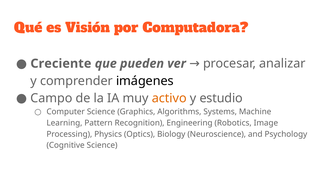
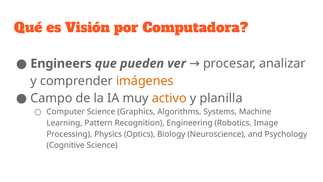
Creciente: Creciente -> Engineers
imágenes colour: black -> orange
estudio: estudio -> planilla
